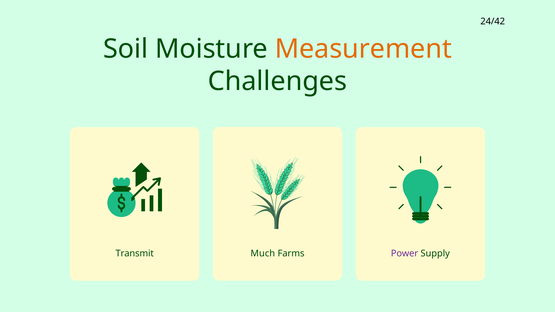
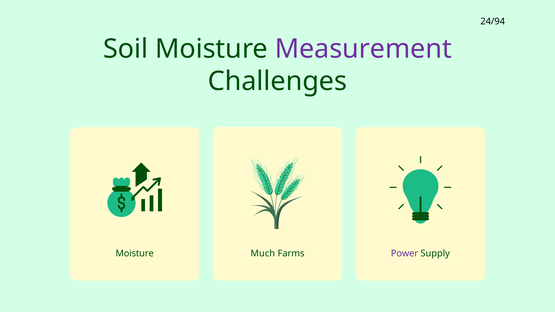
24/42: 24/42 -> 24/94
Measurement colour: orange -> purple
Transmit at (135, 254): Transmit -> Moisture
